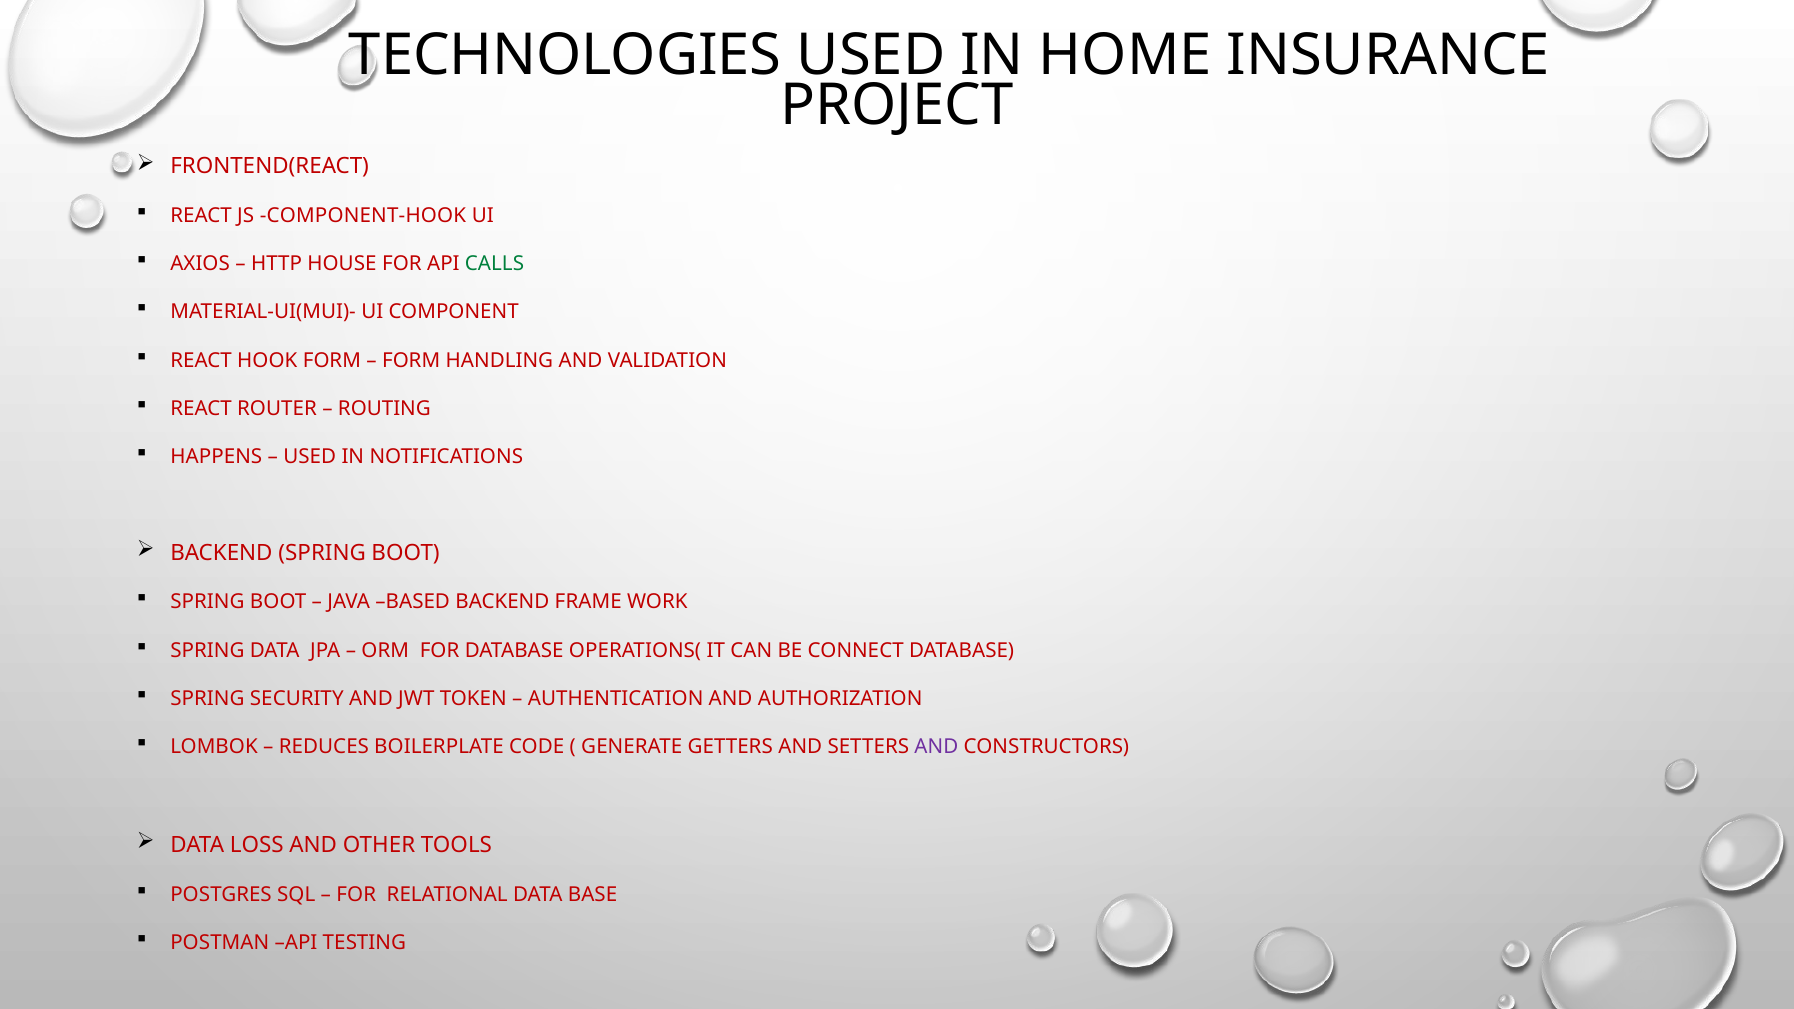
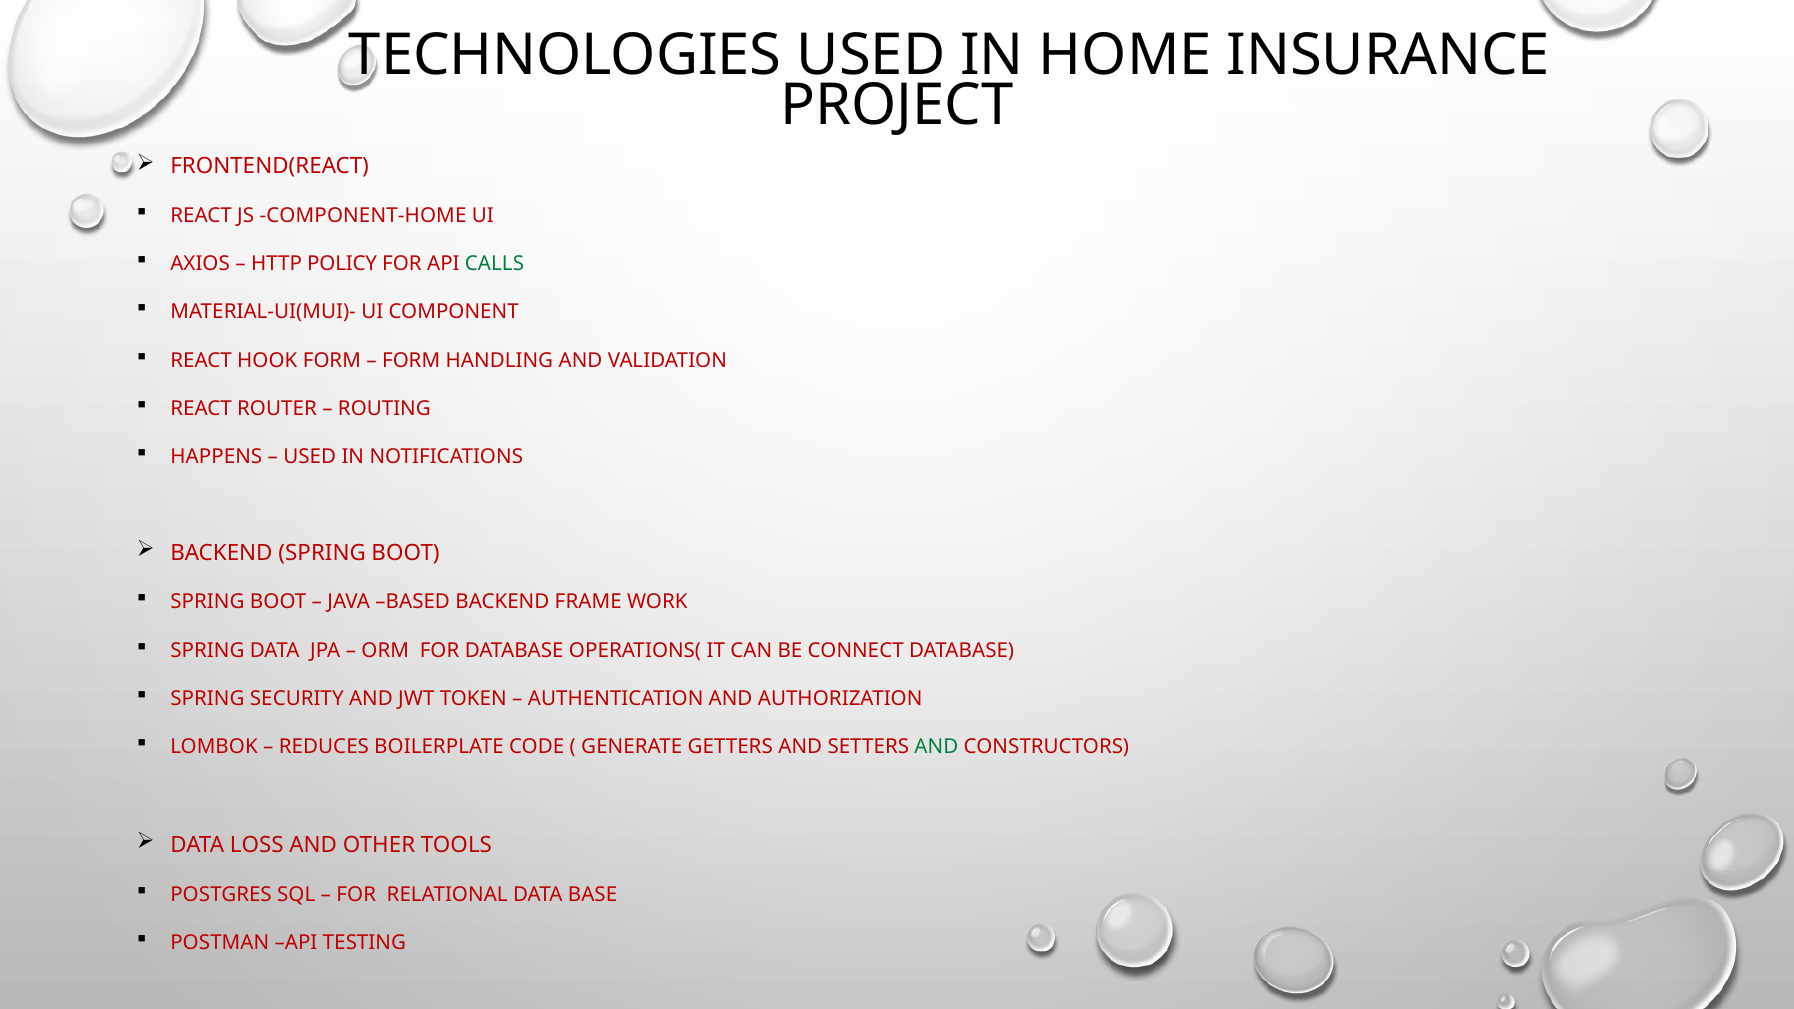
COMPONENT-HOOK: COMPONENT-HOOK -> COMPONENT-HOME
HOUSE: HOUSE -> POLICY
AND at (936, 747) colour: purple -> green
